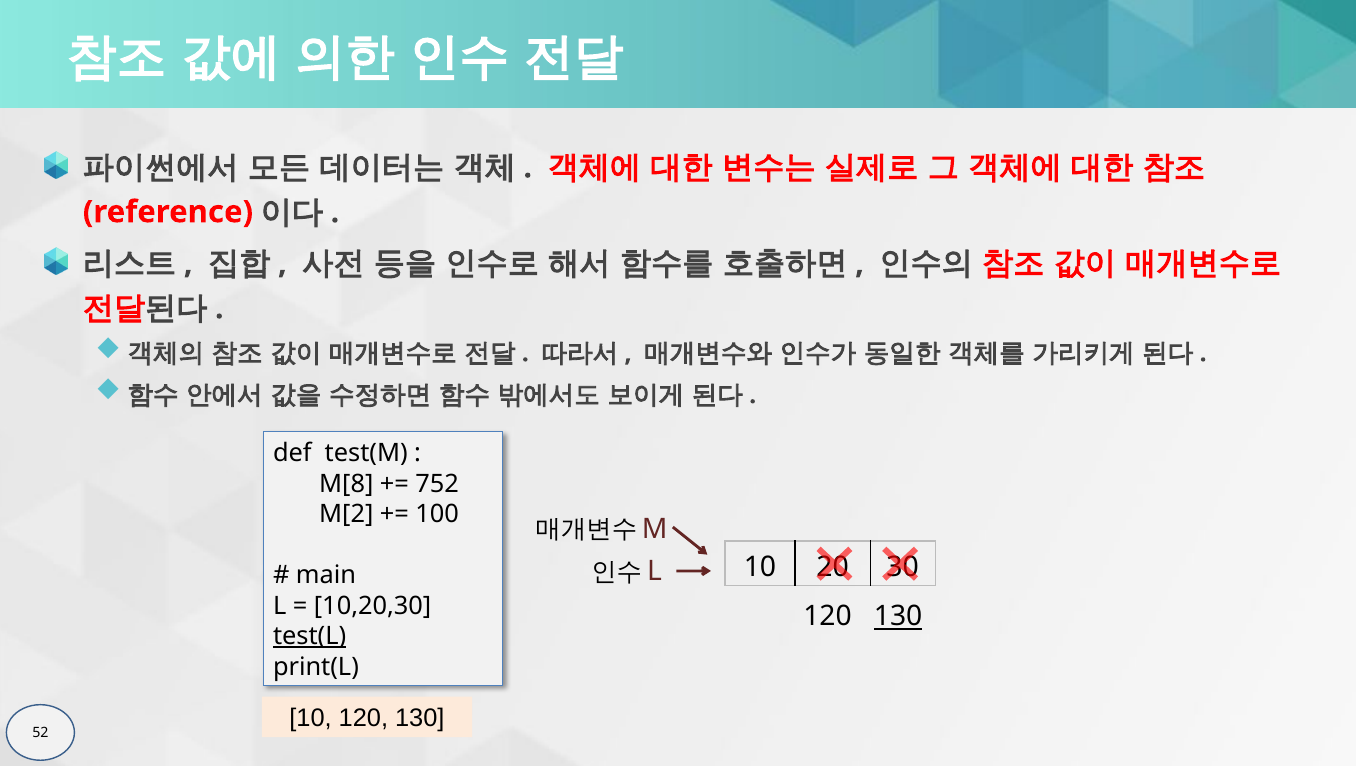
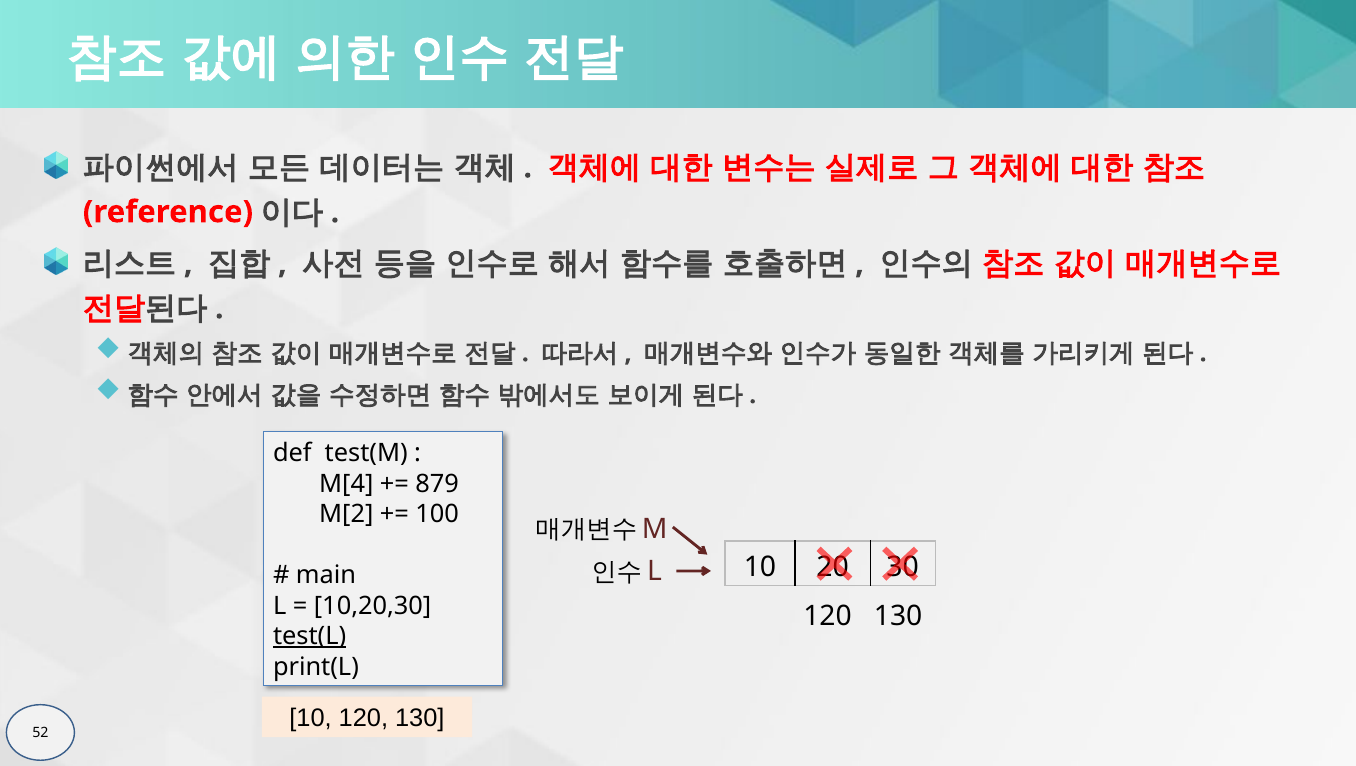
M[8: M[8 -> M[4
752: 752 -> 879
130 at (898, 617) underline: present -> none
